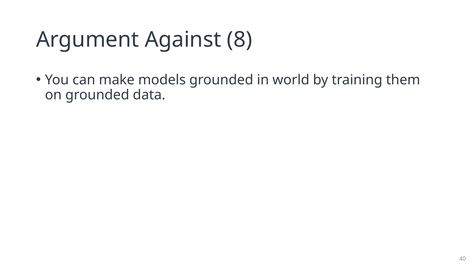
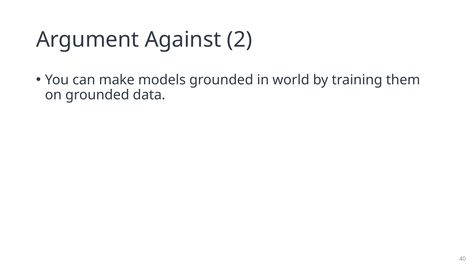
8: 8 -> 2
